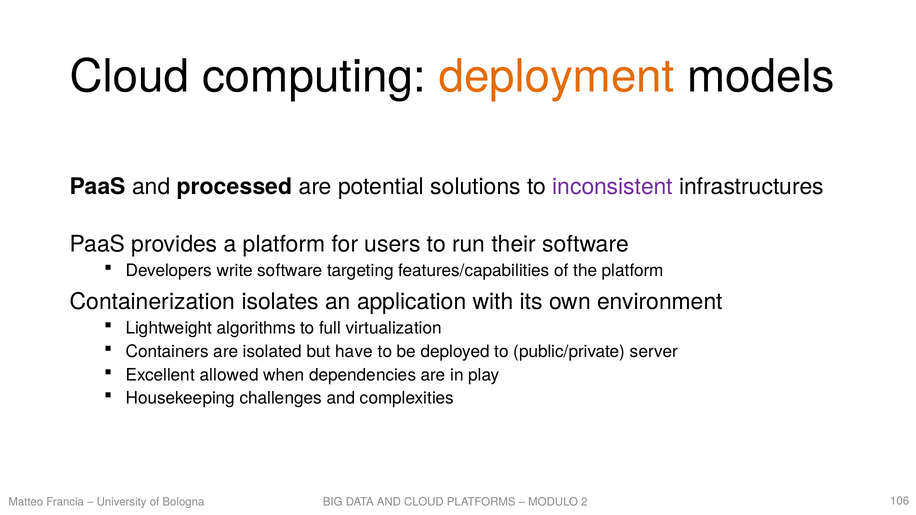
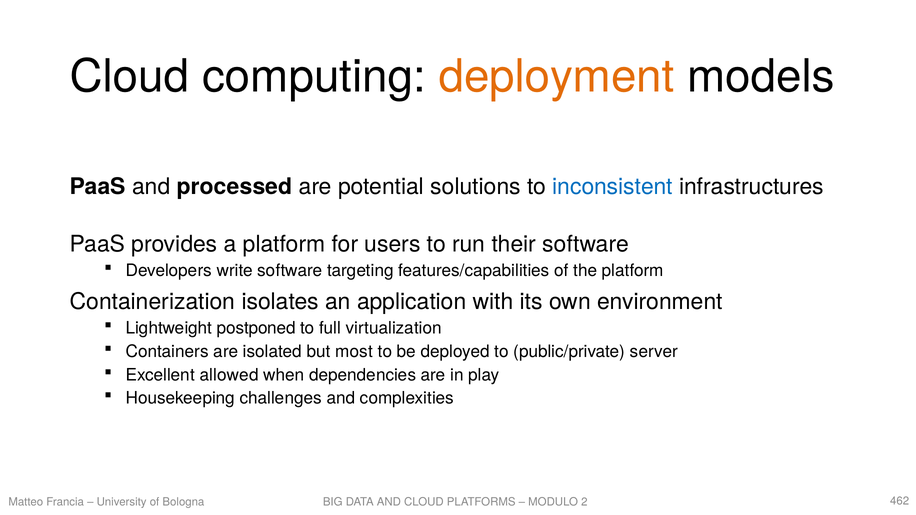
inconsistent colour: purple -> blue
algorithms: algorithms -> postponed
have: have -> most
106: 106 -> 462
